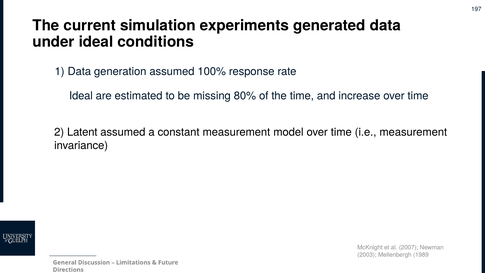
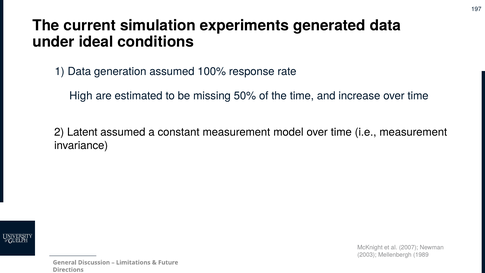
Ideal at (81, 96): Ideal -> High
80%: 80% -> 50%
